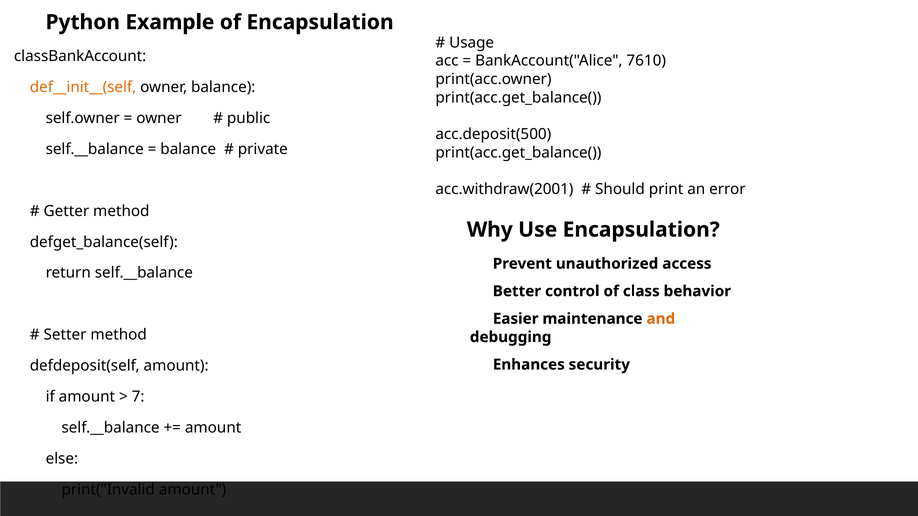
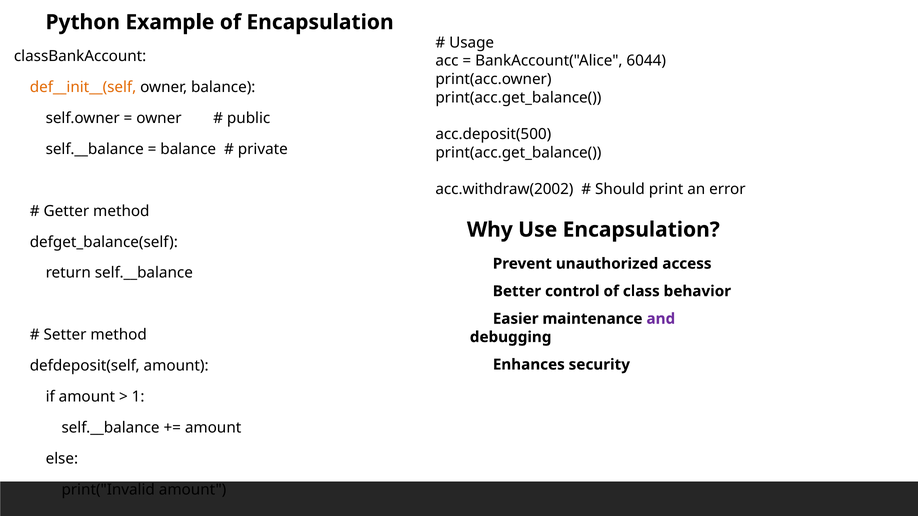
7610: 7610 -> 6044
acc.withdraw(2001: acc.withdraw(2001 -> acc.withdraw(2002
and colour: orange -> purple
7: 7 -> 1
